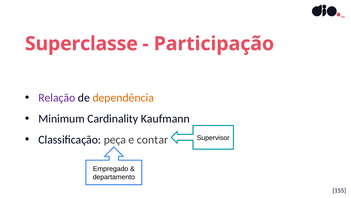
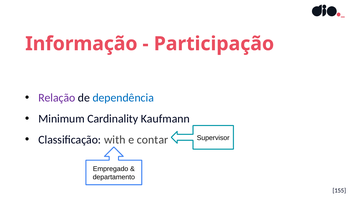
Superclasse: Superclasse -> Informação
dependência colour: orange -> blue
peça: peça -> with
